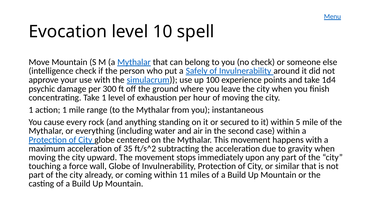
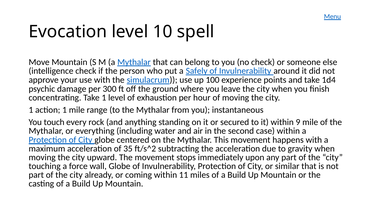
cause: cause -> touch
5: 5 -> 9
